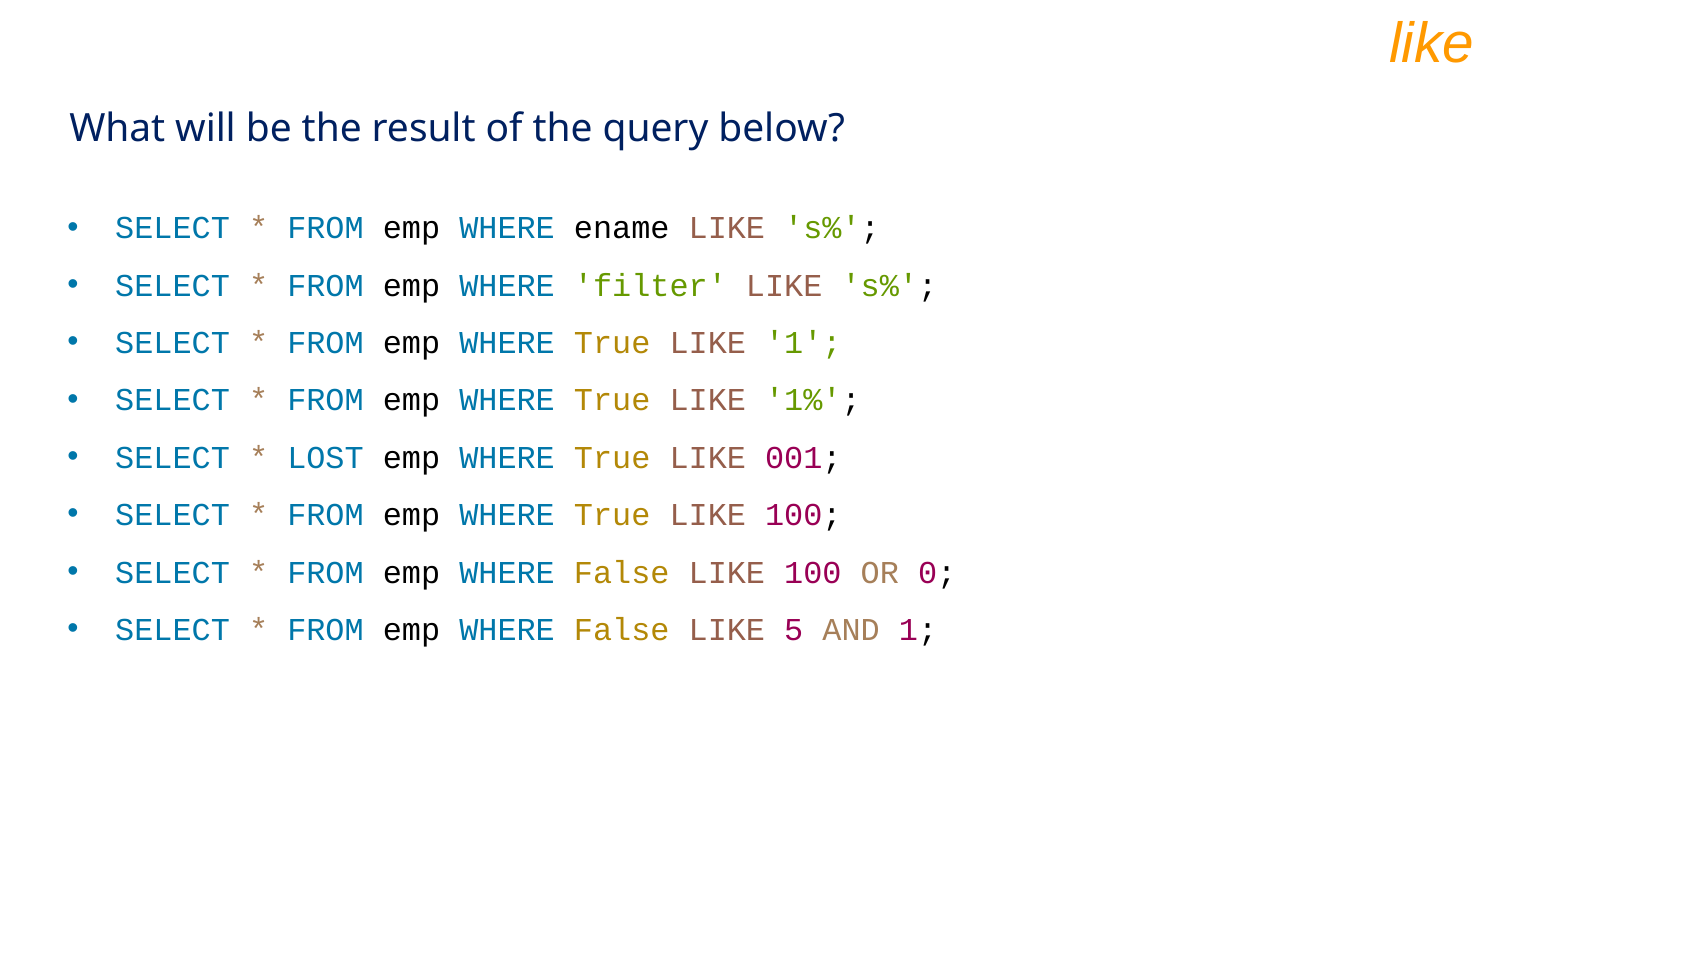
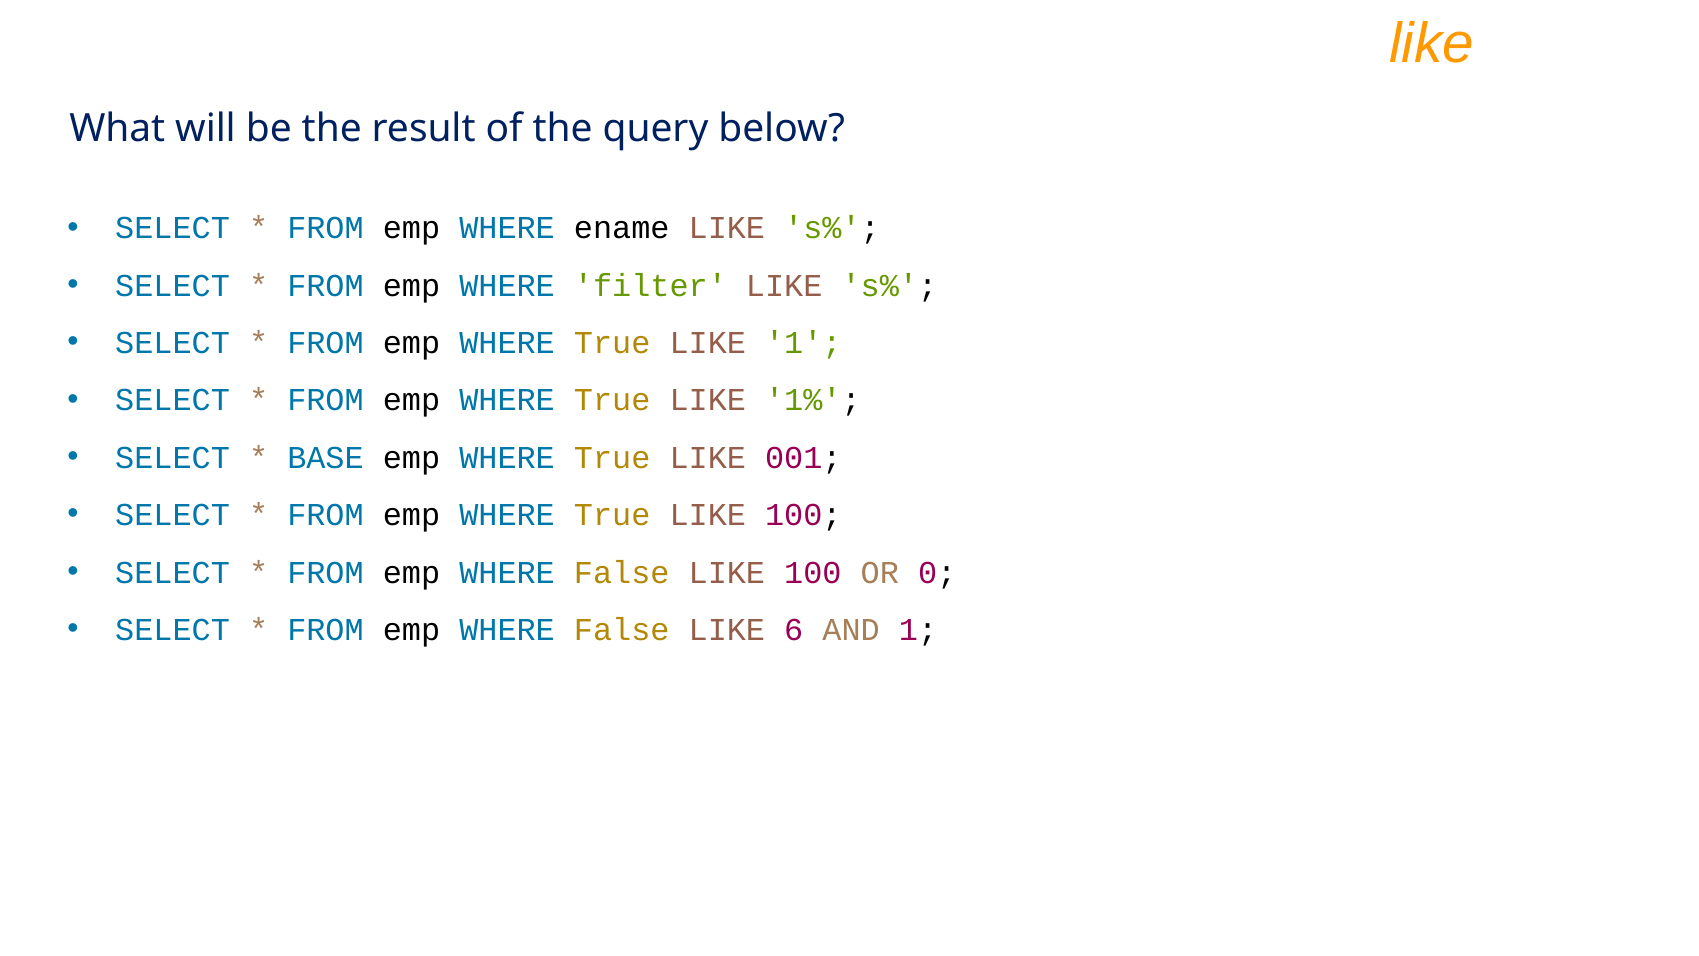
LOST: LOST -> BASE
5: 5 -> 6
